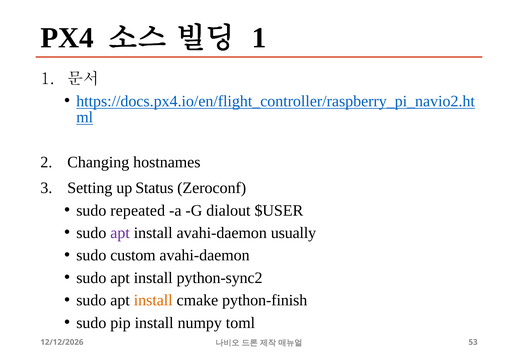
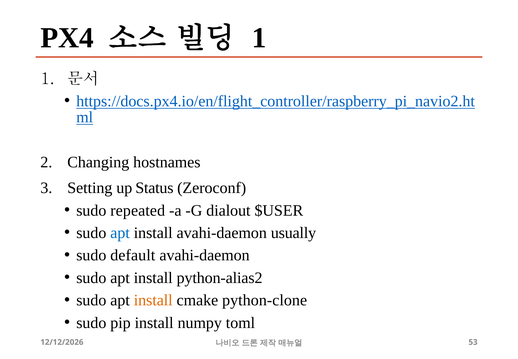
apt at (120, 233) colour: purple -> blue
custom: custom -> default
python-sync2: python-sync2 -> python-alias2
python-finish: python-finish -> python-clone
